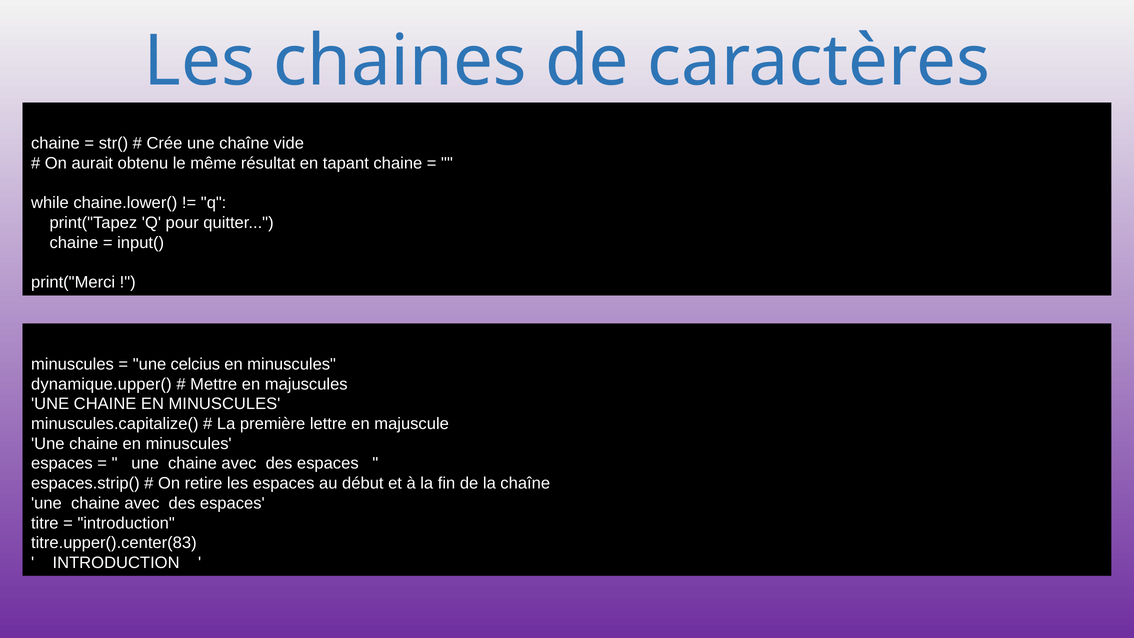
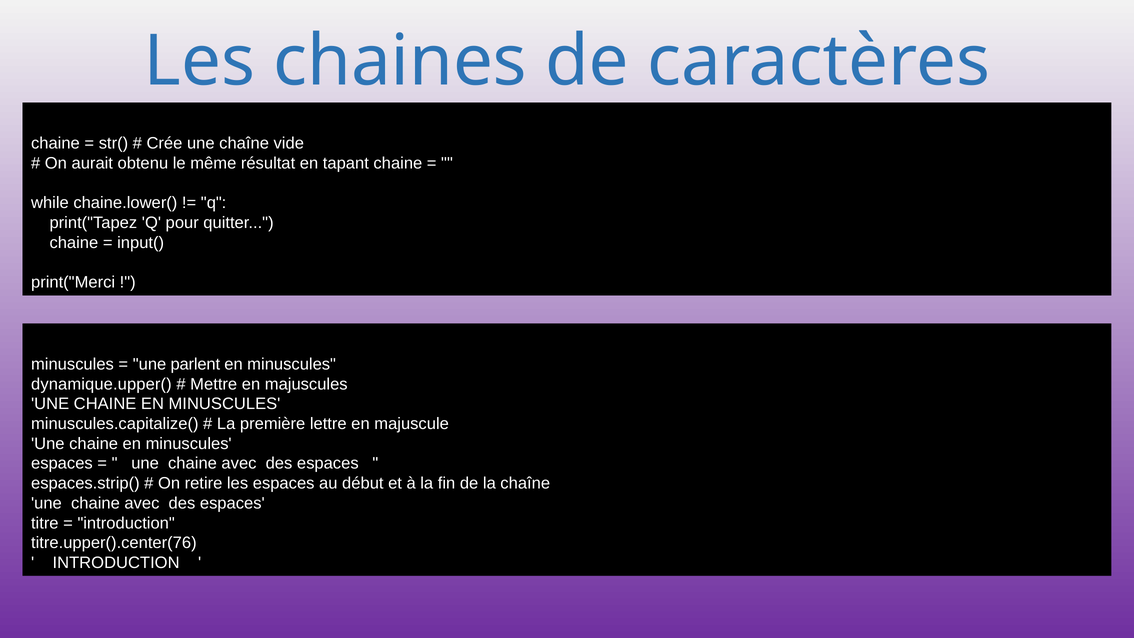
celcius: celcius -> parlent
titre.upper().center(83: titre.upper().center(83 -> titre.upper().center(76
